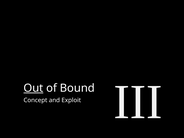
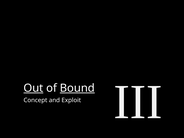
Bound underline: none -> present
